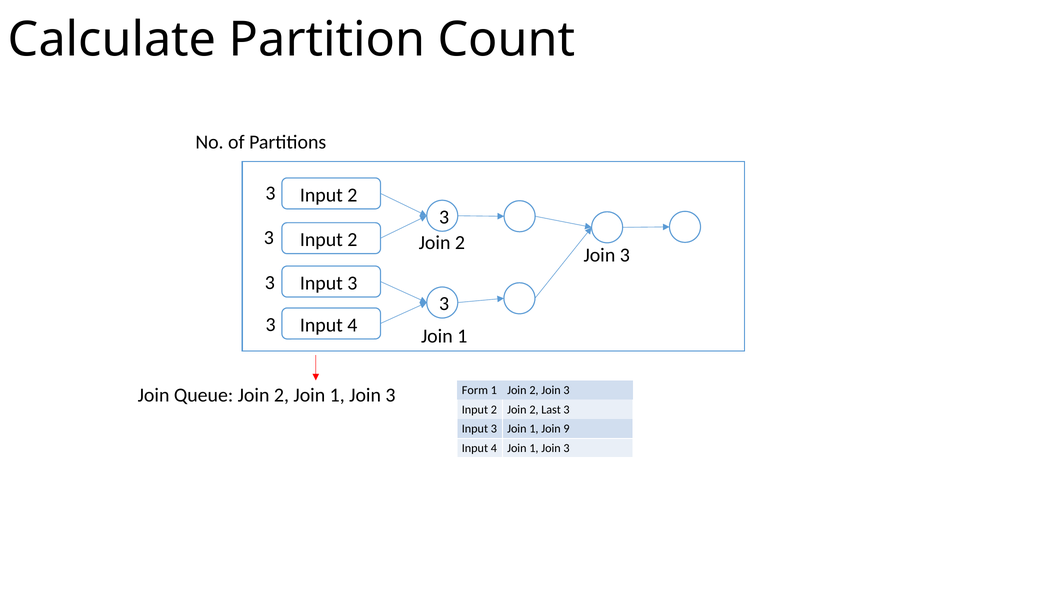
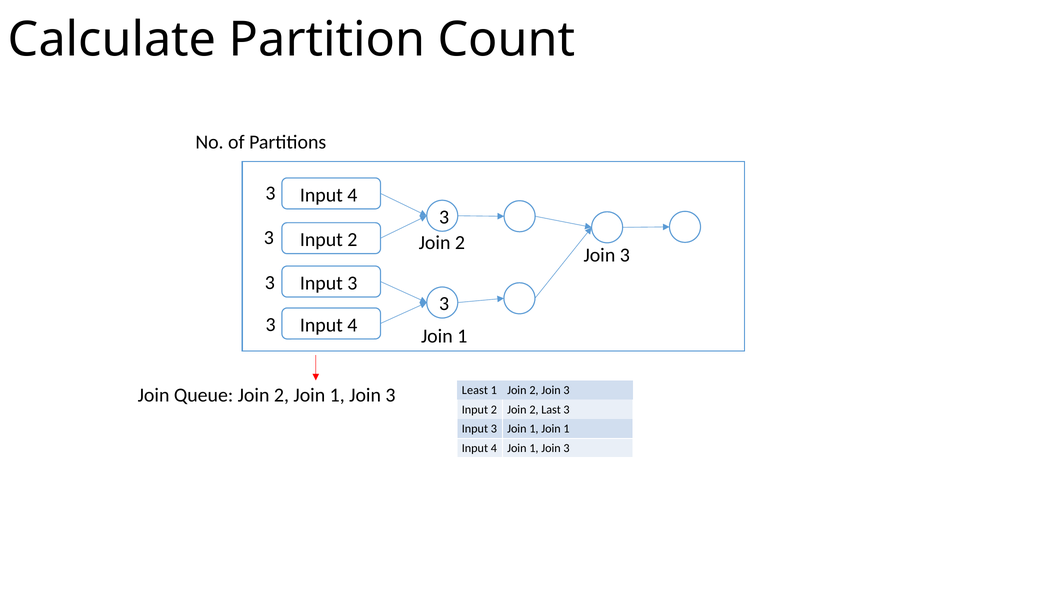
2 at (352, 195): 2 -> 4
Form: Form -> Least
1 Join 9: 9 -> 1
